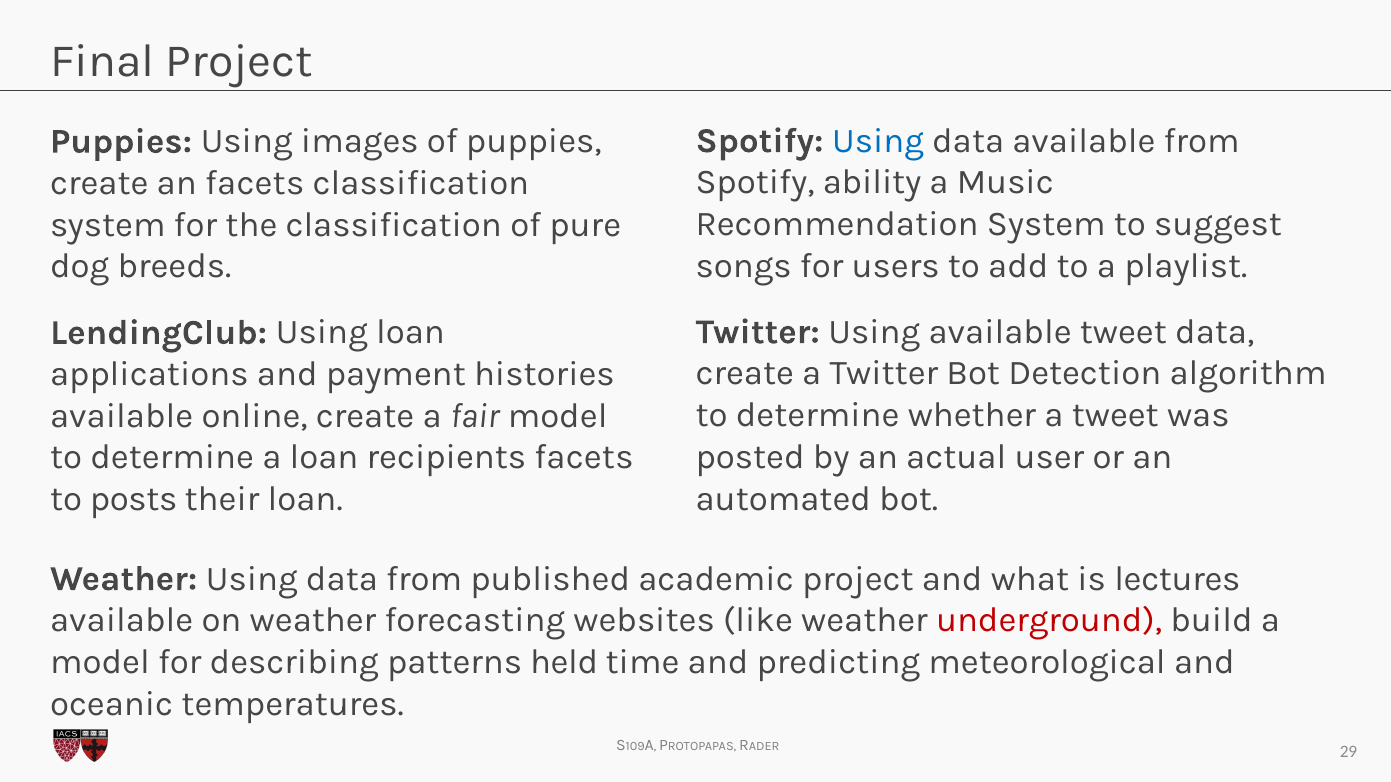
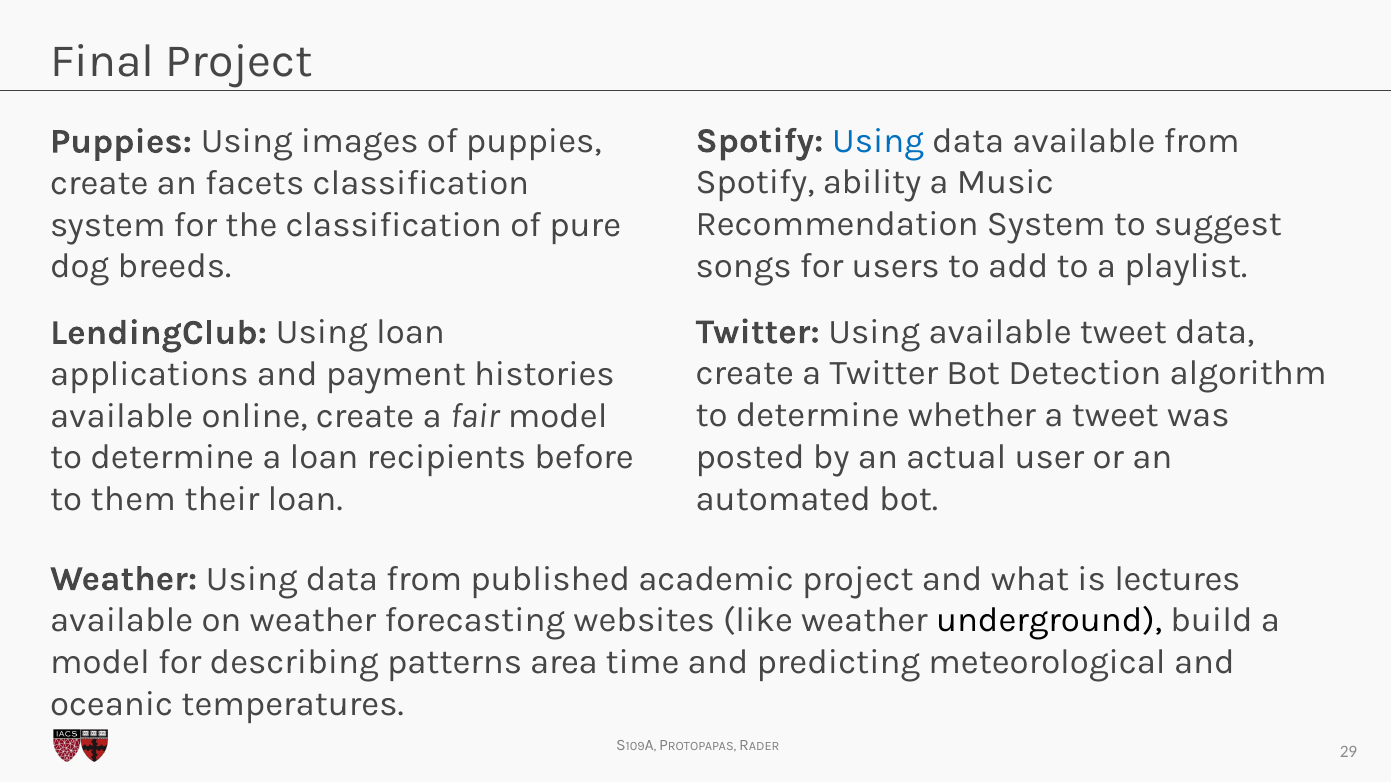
recipients facets: facets -> before
posts: posts -> them
underground colour: red -> black
held: held -> area
